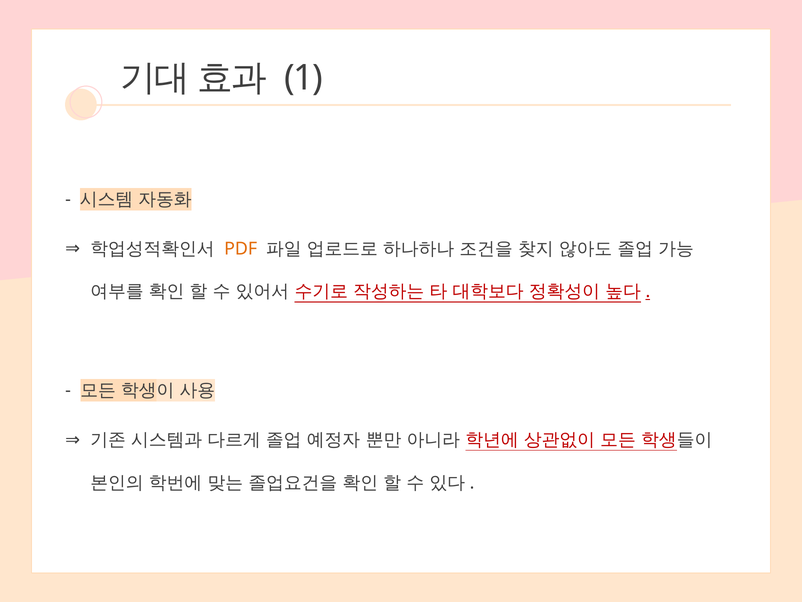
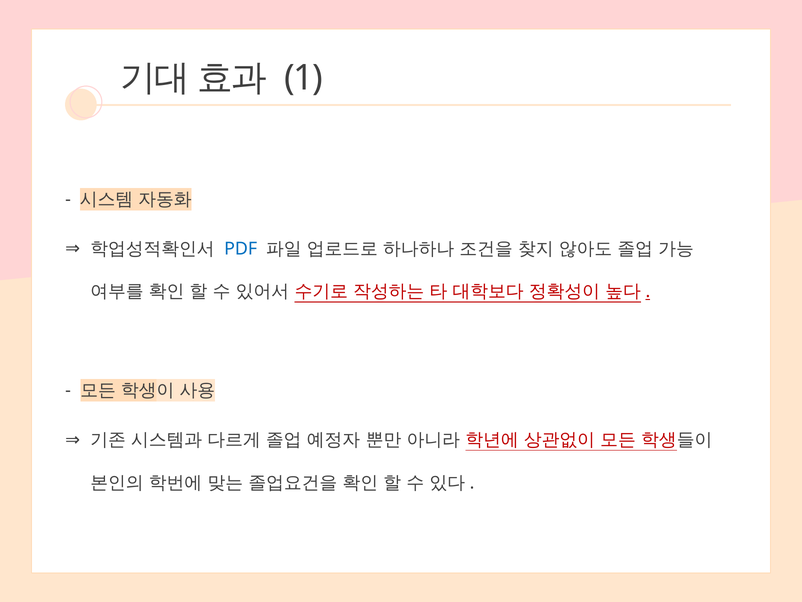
PDF colour: orange -> blue
